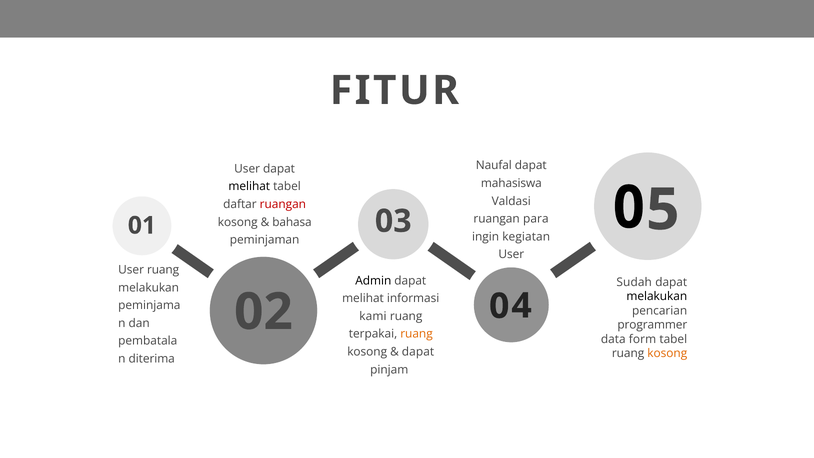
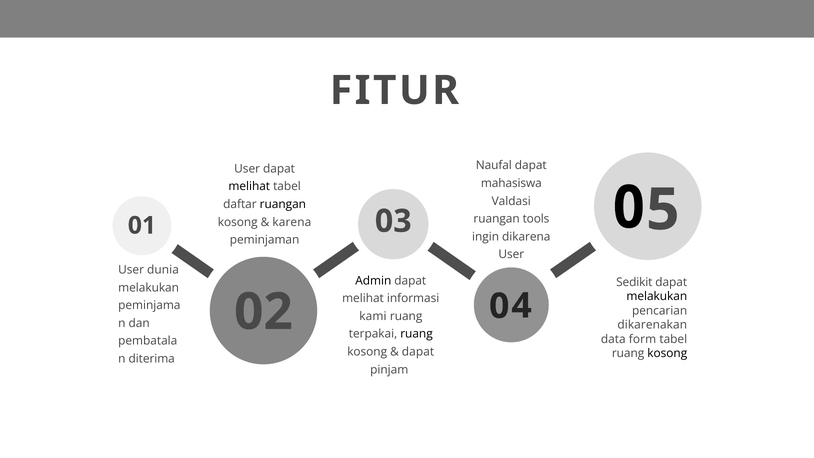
ruangan at (283, 204) colour: red -> black
para: para -> tools
bahasa: bahasa -> karena
kegiatan: kegiatan -> dikarena
User ruang: ruang -> dunia
Sudah: Sudah -> Sedikit
programmer: programmer -> dikarenakan
ruang at (416, 334) colour: orange -> black
kosong at (667, 354) colour: orange -> black
